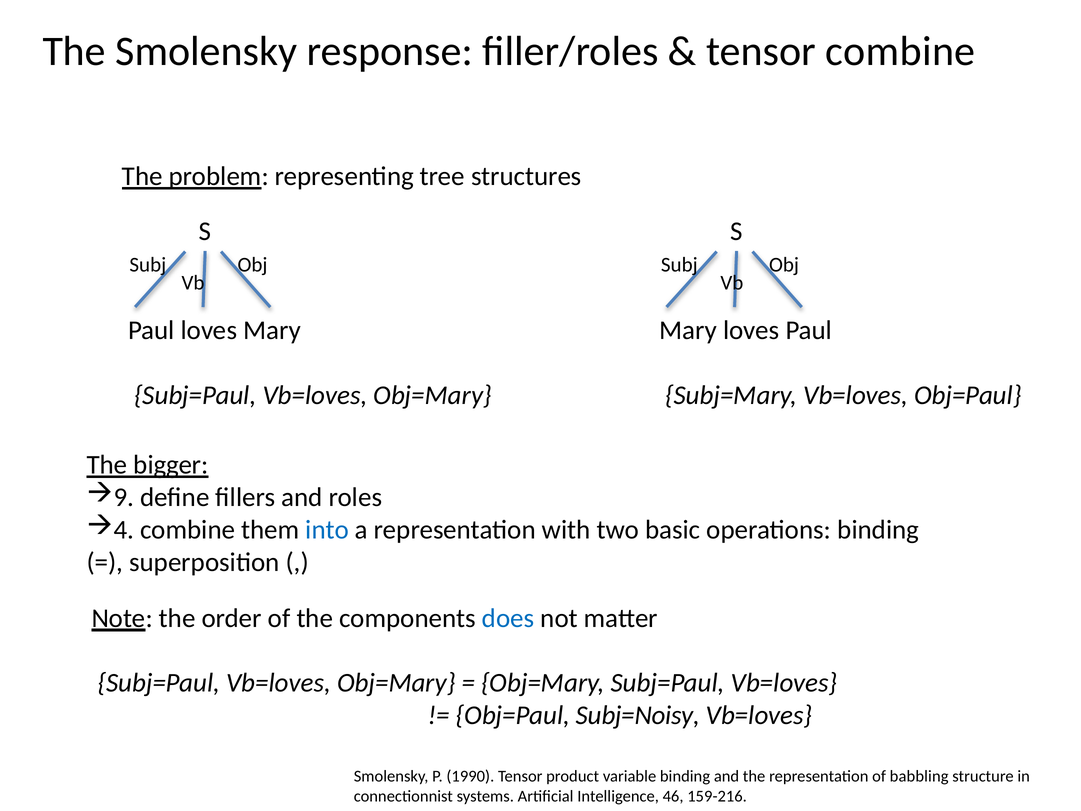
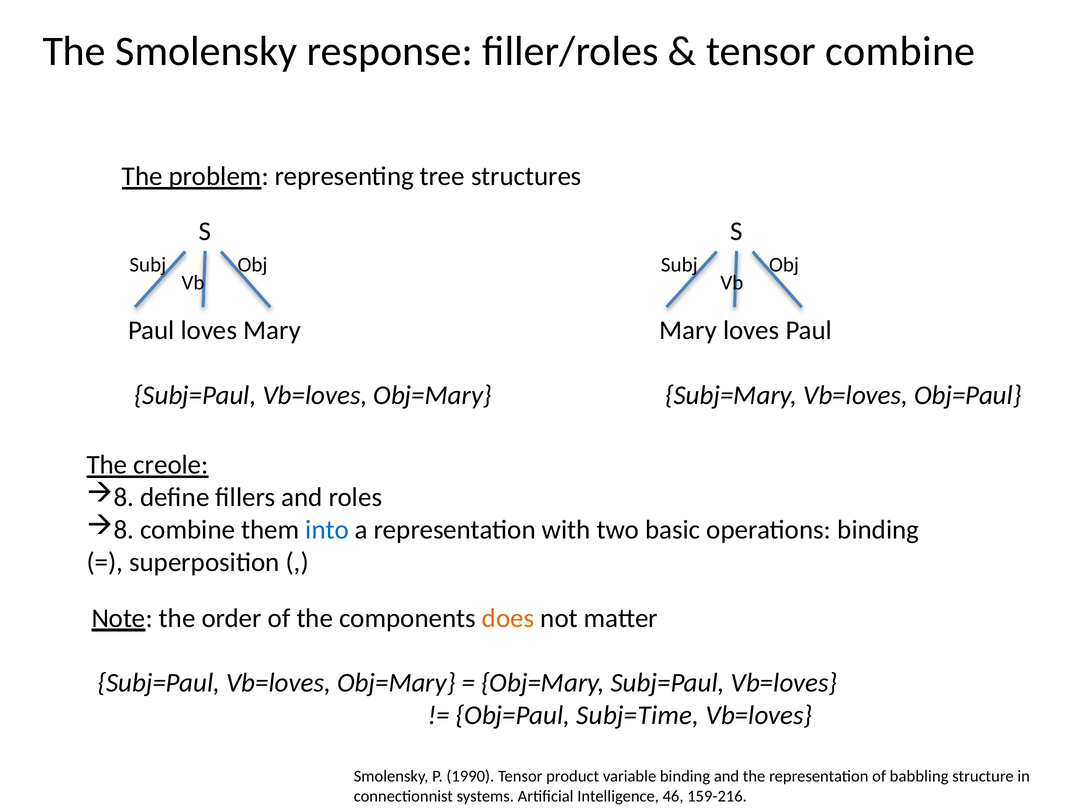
bigger: bigger -> creole
9 at (124, 497): 9 -> 8
4 at (124, 530): 4 -> 8
does colour: blue -> orange
Subj=Noisy: Subj=Noisy -> Subj=Time
